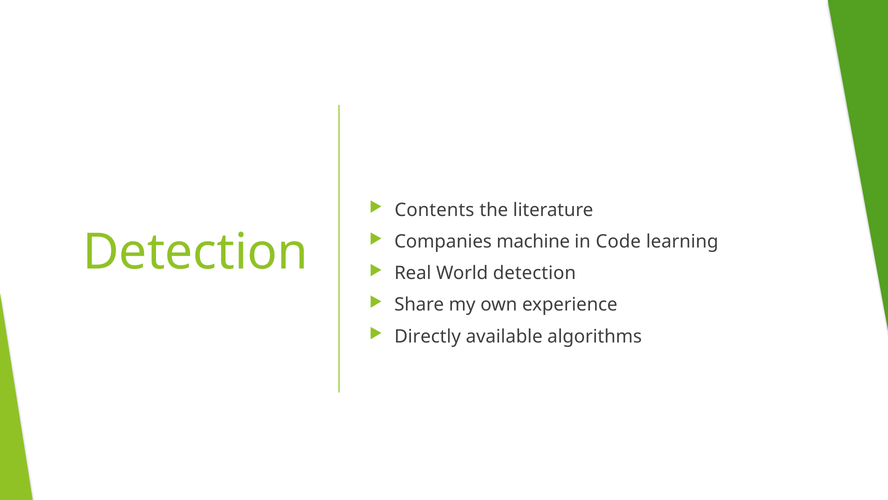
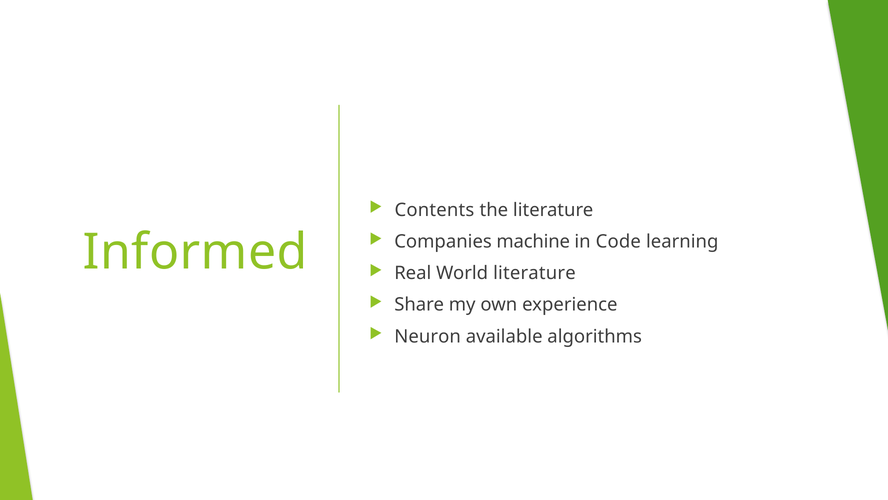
Detection at (195, 252): Detection -> Informed
World detection: detection -> literature
Directly: Directly -> Neuron
